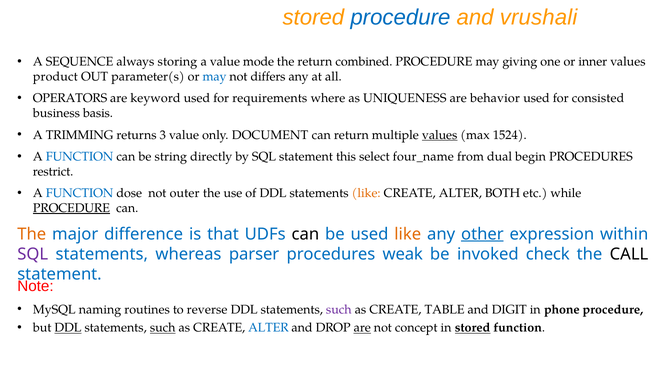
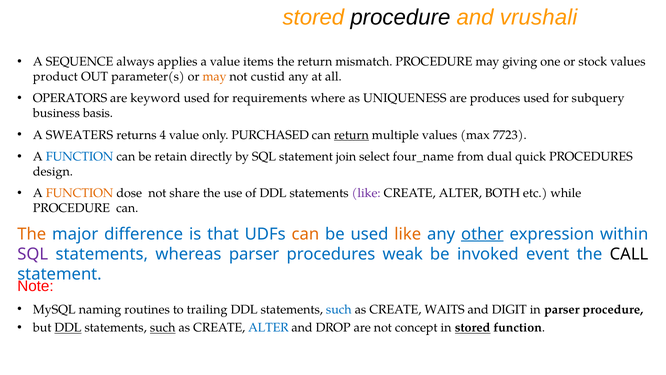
procedure at (400, 17) colour: blue -> black
storing: storing -> applies
mode: mode -> items
combined: combined -> mismatch
inner: inner -> stock
may at (215, 77) colour: blue -> orange
differs: differs -> custid
behavior: behavior -> produces
consisted: consisted -> subquery
TRIMMING: TRIMMING -> SWEATERS
3: 3 -> 4
DOCUMENT: DOCUMENT -> PURCHASED
return at (351, 135) underline: none -> present
values at (440, 135) underline: present -> none
1524: 1524 -> 7723
string: string -> retain
this: this -> join
begin: begin -> quick
restrict: restrict -> design
FUNCTION at (80, 193) colour: blue -> orange
outer: outer -> share
like at (366, 193) colour: orange -> purple
PROCEDURE at (71, 208) underline: present -> none
can at (305, 234) colour: black -> orange
check: check -> event
reverse: reverse -> trailing
such at (339, 309) colour: purple -> blue
TABLE: TABLE -> WAITS
in phone: phone -> parser
are at (362, 328) underline: present -> none
